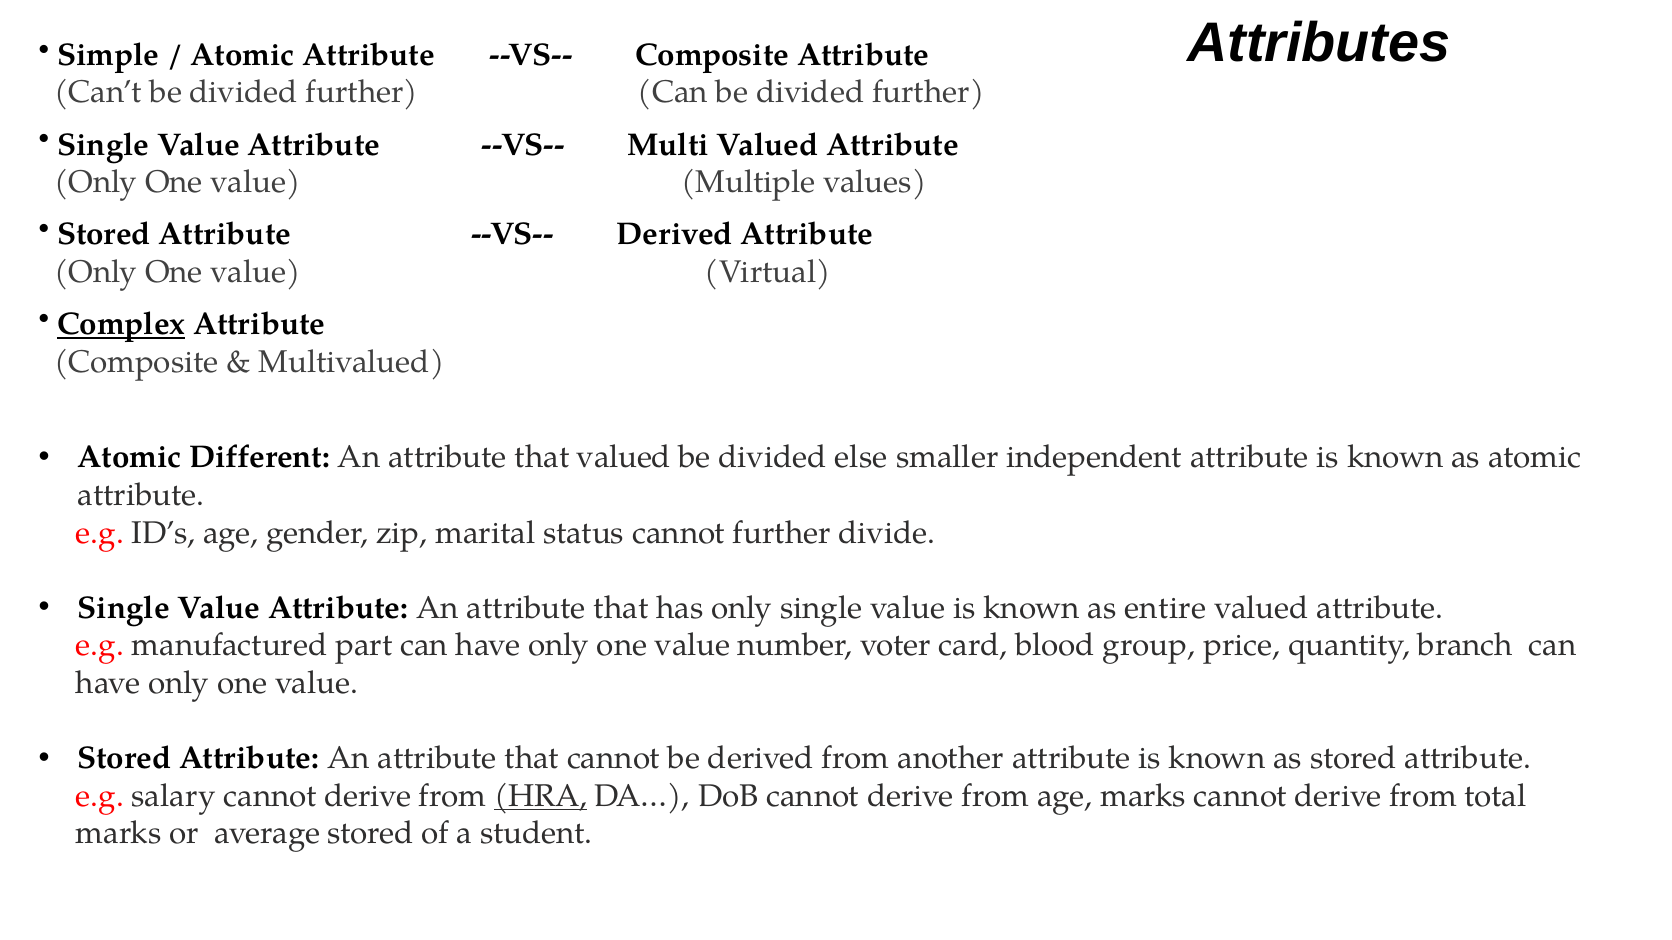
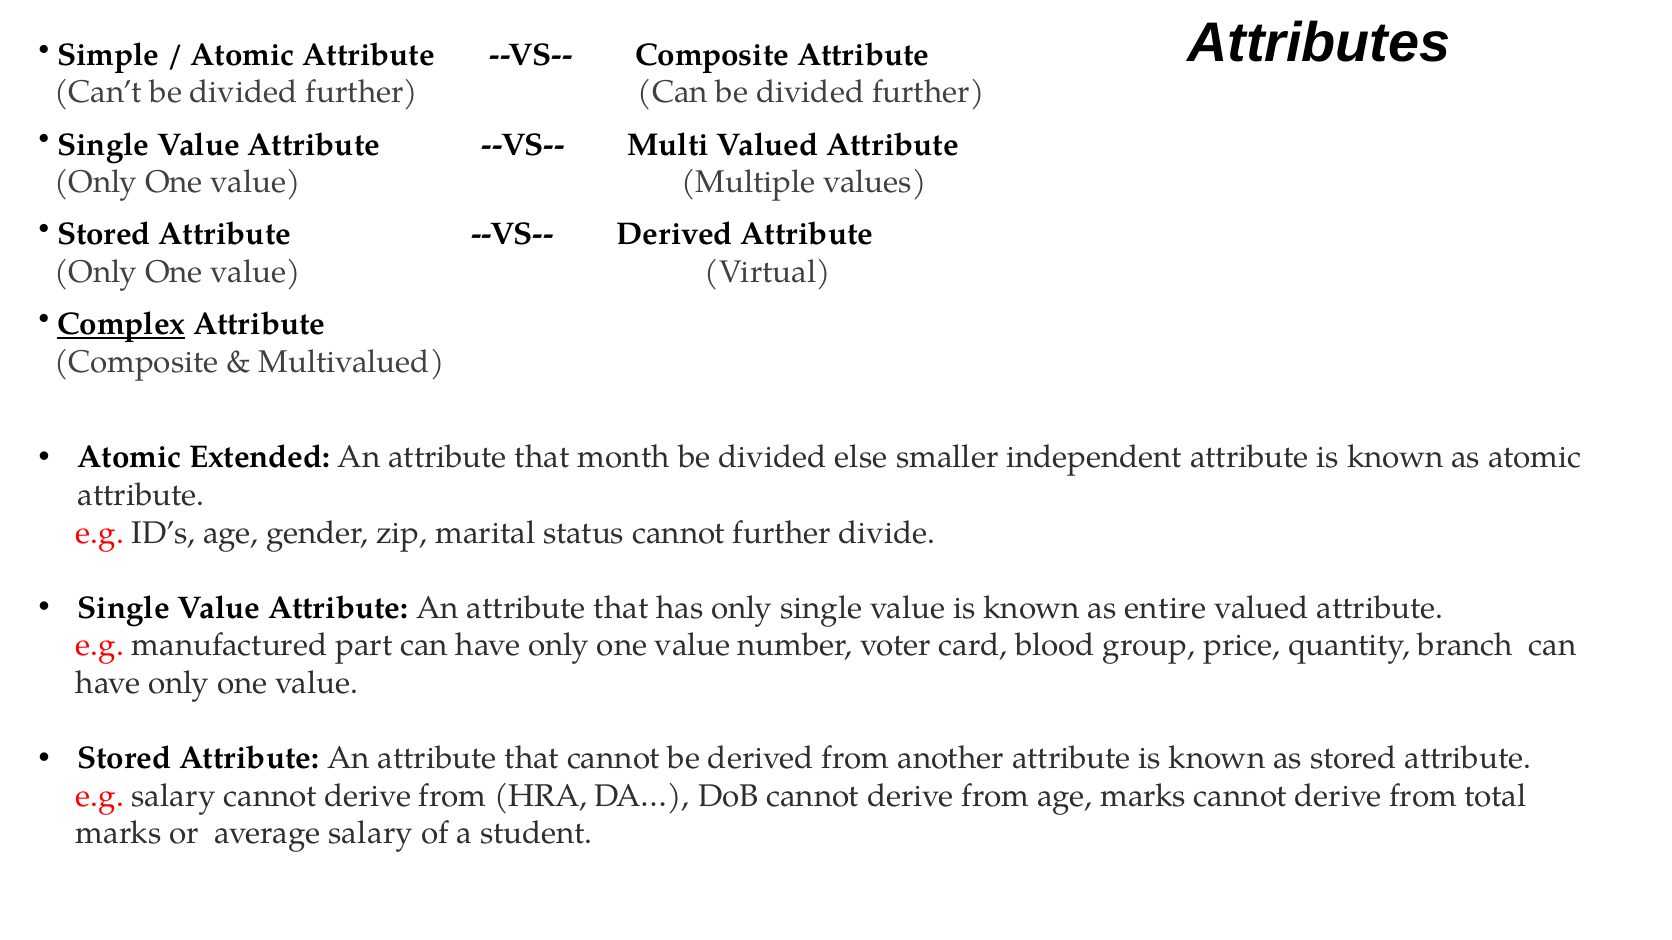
Different: Different -> Extended
that valued: valued -> month
HRA underline: present -> none
average stored: stored -> salary
